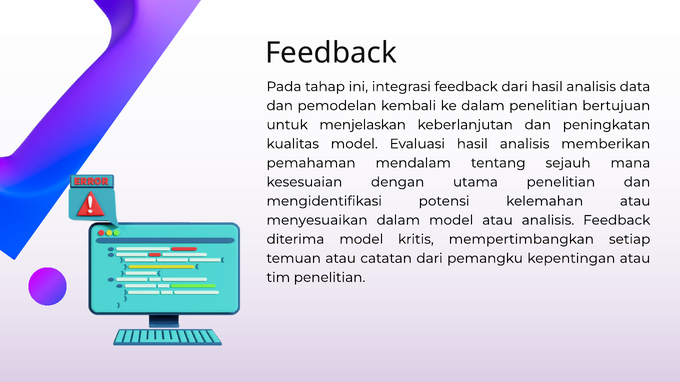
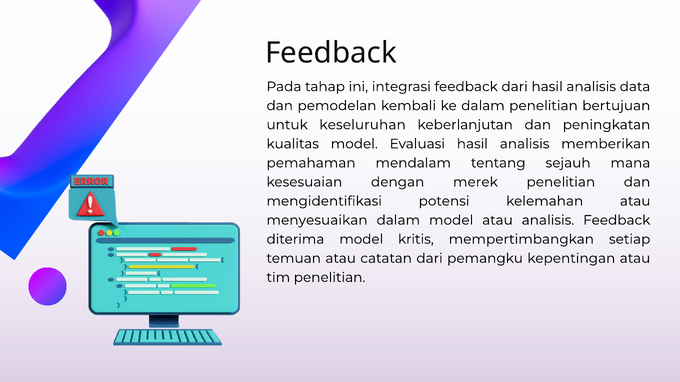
menjelaskan: menjelaskan -> keseluruhan
utama: utama -> merek
